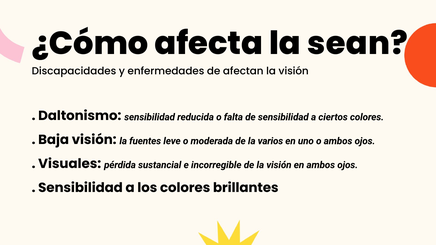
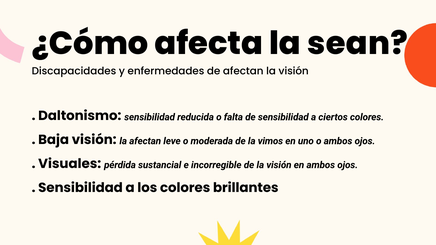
la fuentes: fuentes -> afectan
varios: varios -> vimos
